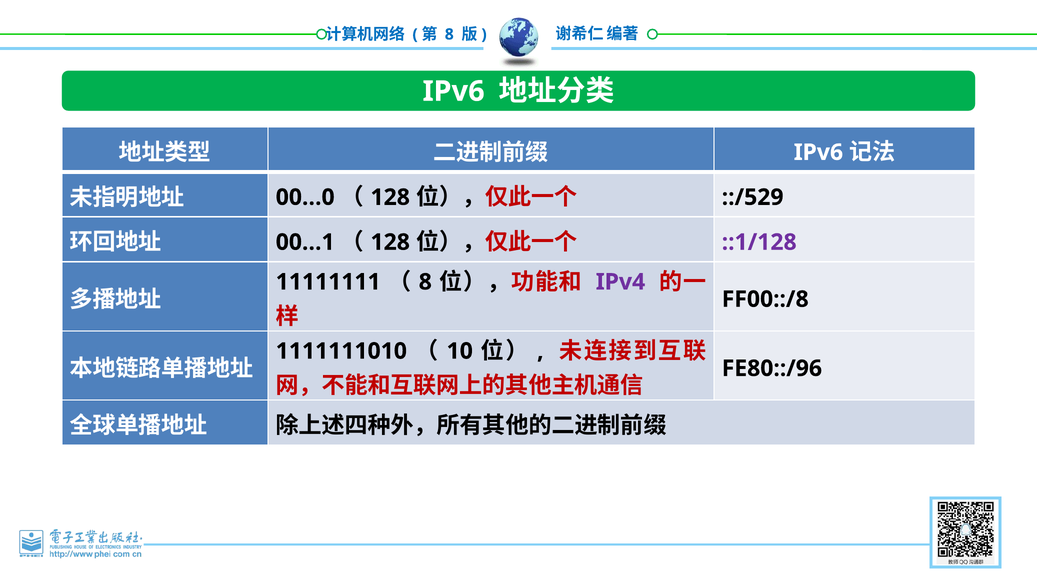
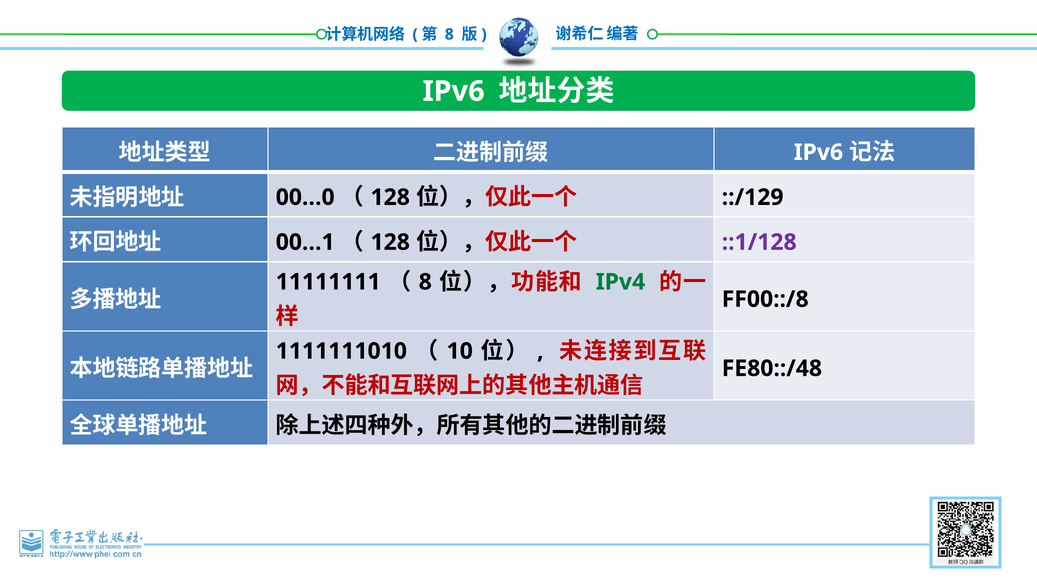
::/529: ::/529 -> ::/129
IPv4 colour: purple -> green
FE80::/96: FE80::/96 -> FE80::/48
